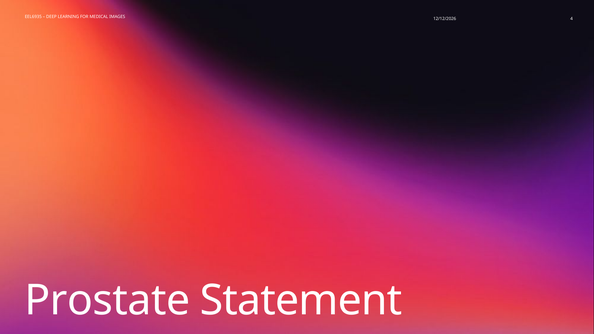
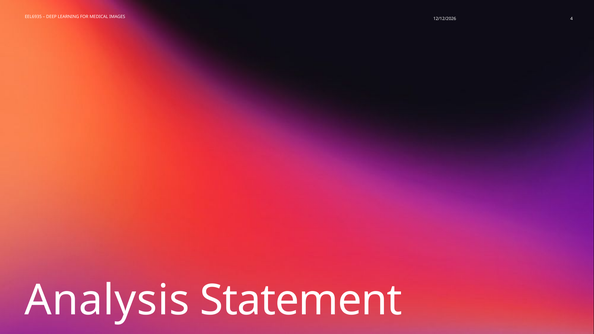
Prostate: Prostate -> Analysis
